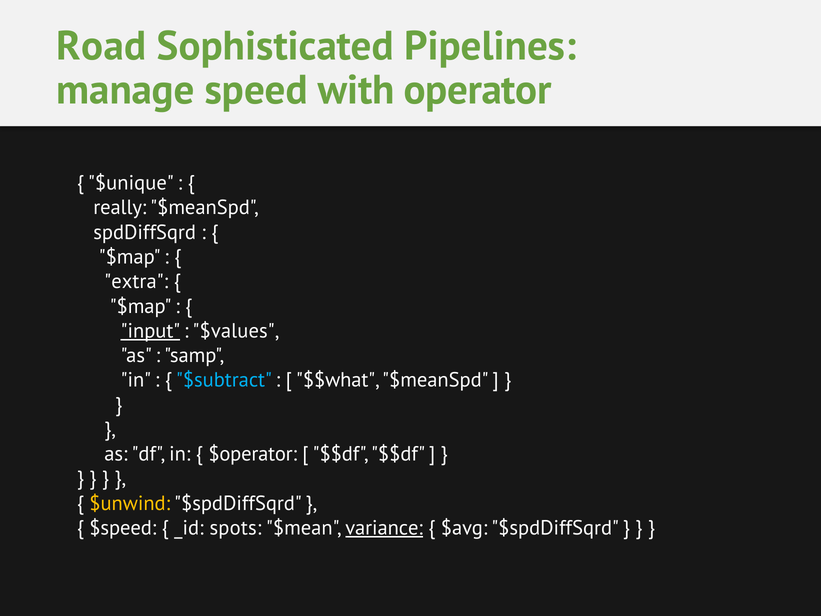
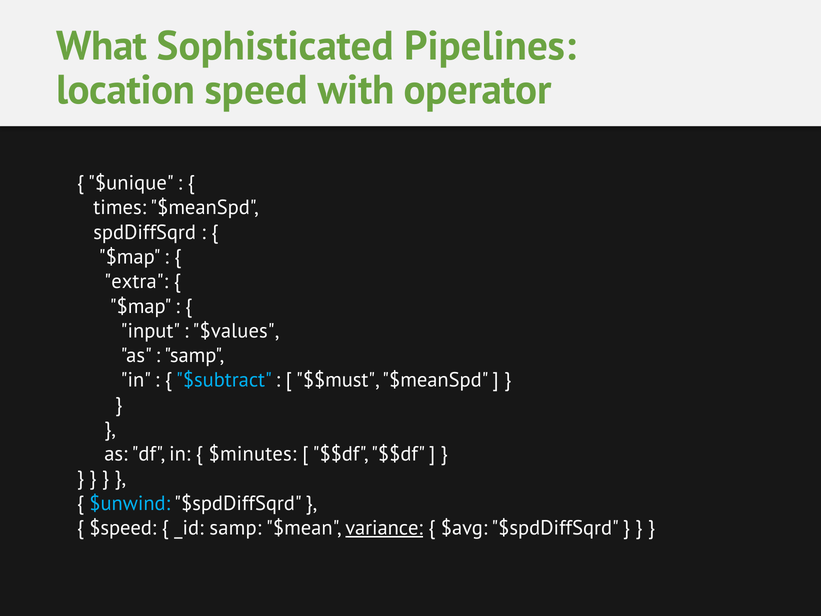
Road: Road -> What
manage: manage -> location
really: really -> times
input underline: present -> none
$$what: $$what -> $$must
$operator: $operator -> $minutes
$unwind colour: yellow -> light blue
_id spots: spots -> samp
